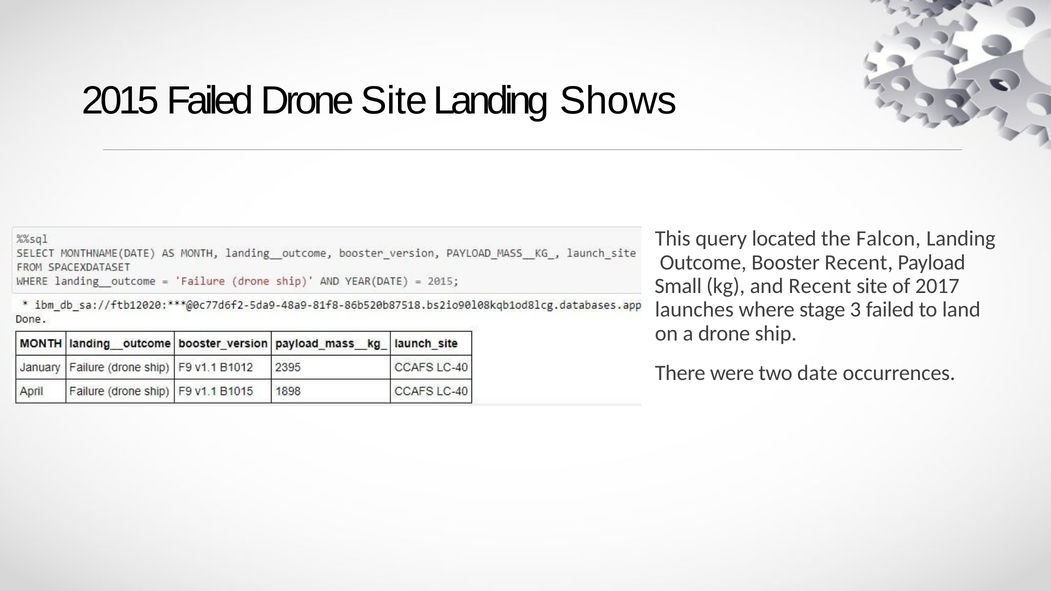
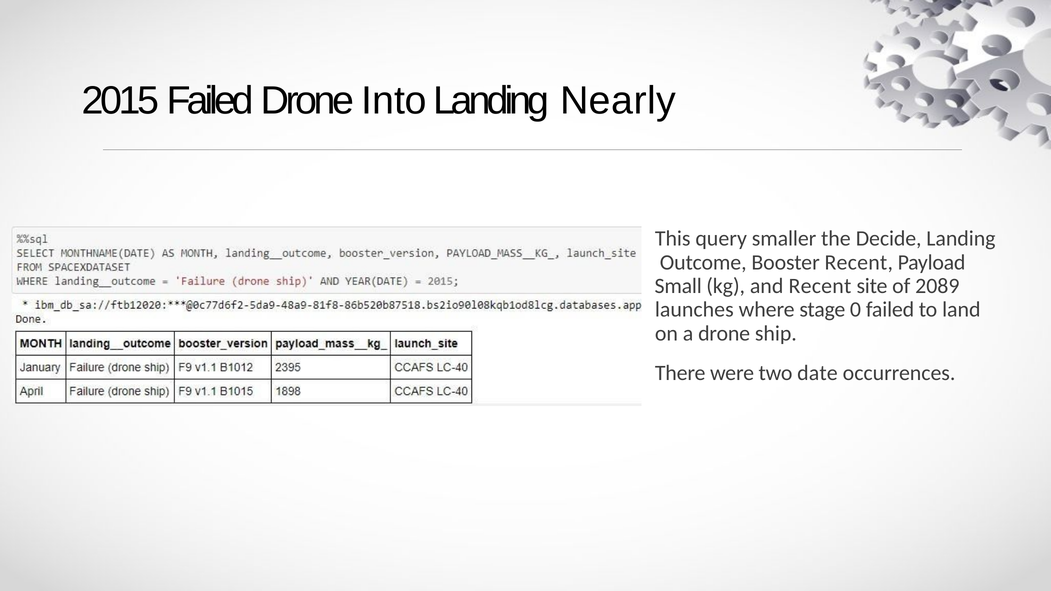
Drone Site: Site -> Into
Shows: Shows -> Nearly
located: located -> smaller
Falcon: Falcon -> Decide
2017: 2017 -> 2089
3: 3 -> 0
